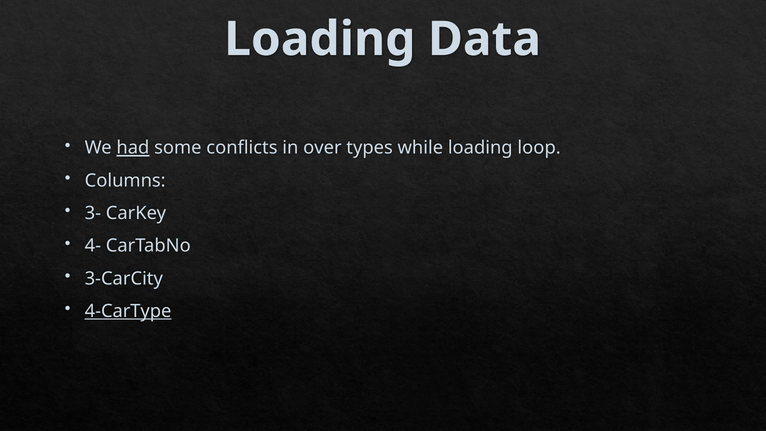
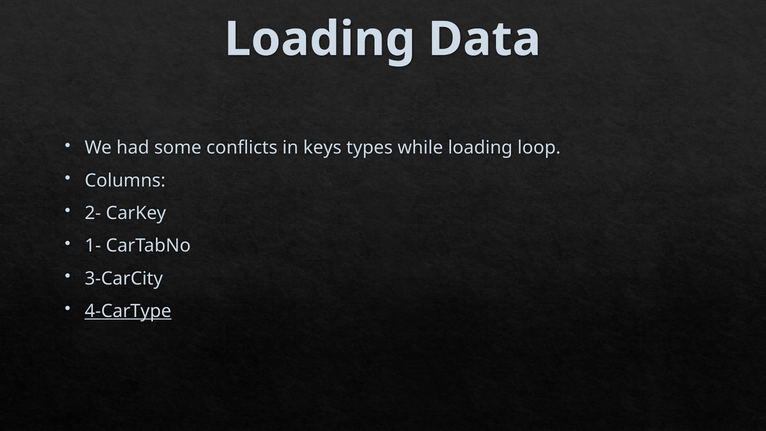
had underline: present -> none
over: over -> keys
3-: 3- -> 2-
4-: 4- -> 1-
